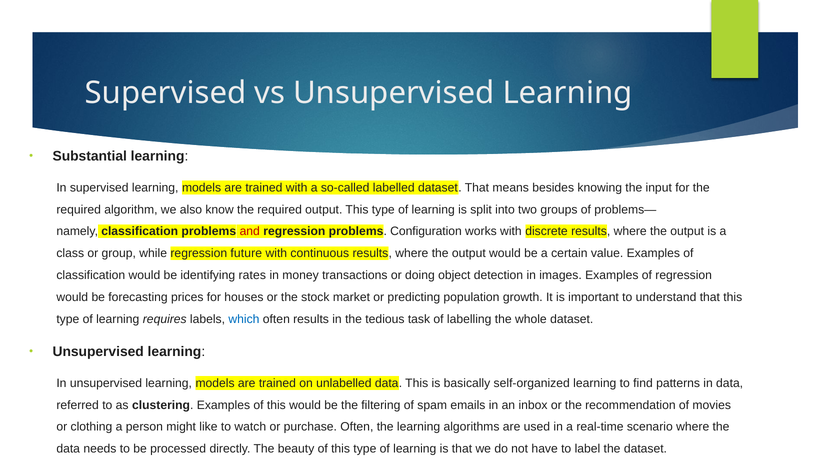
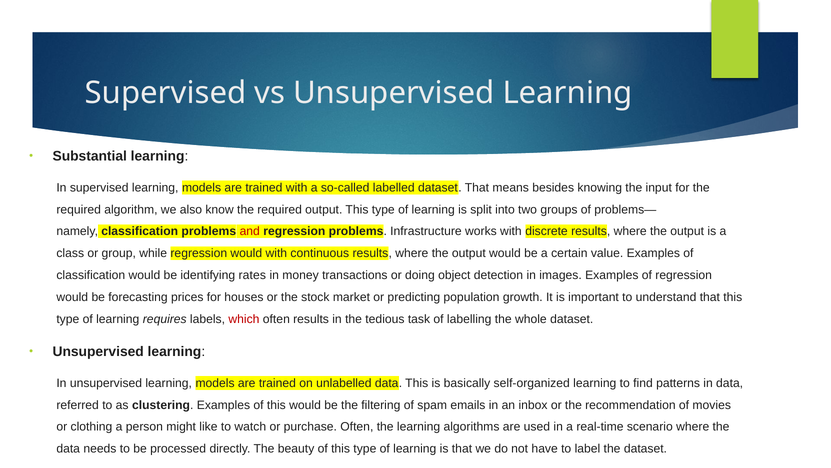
Configuration: Configuration -> Infrastructure
while regression future: future -> would
which colour: blue -> red
